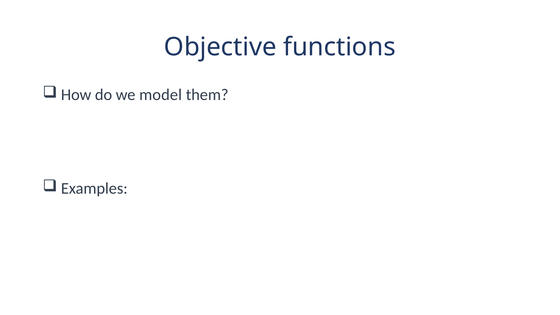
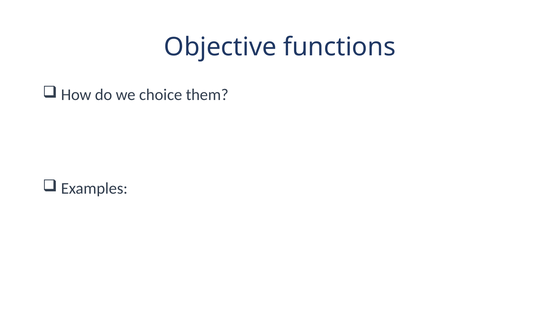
model: model -> choice
